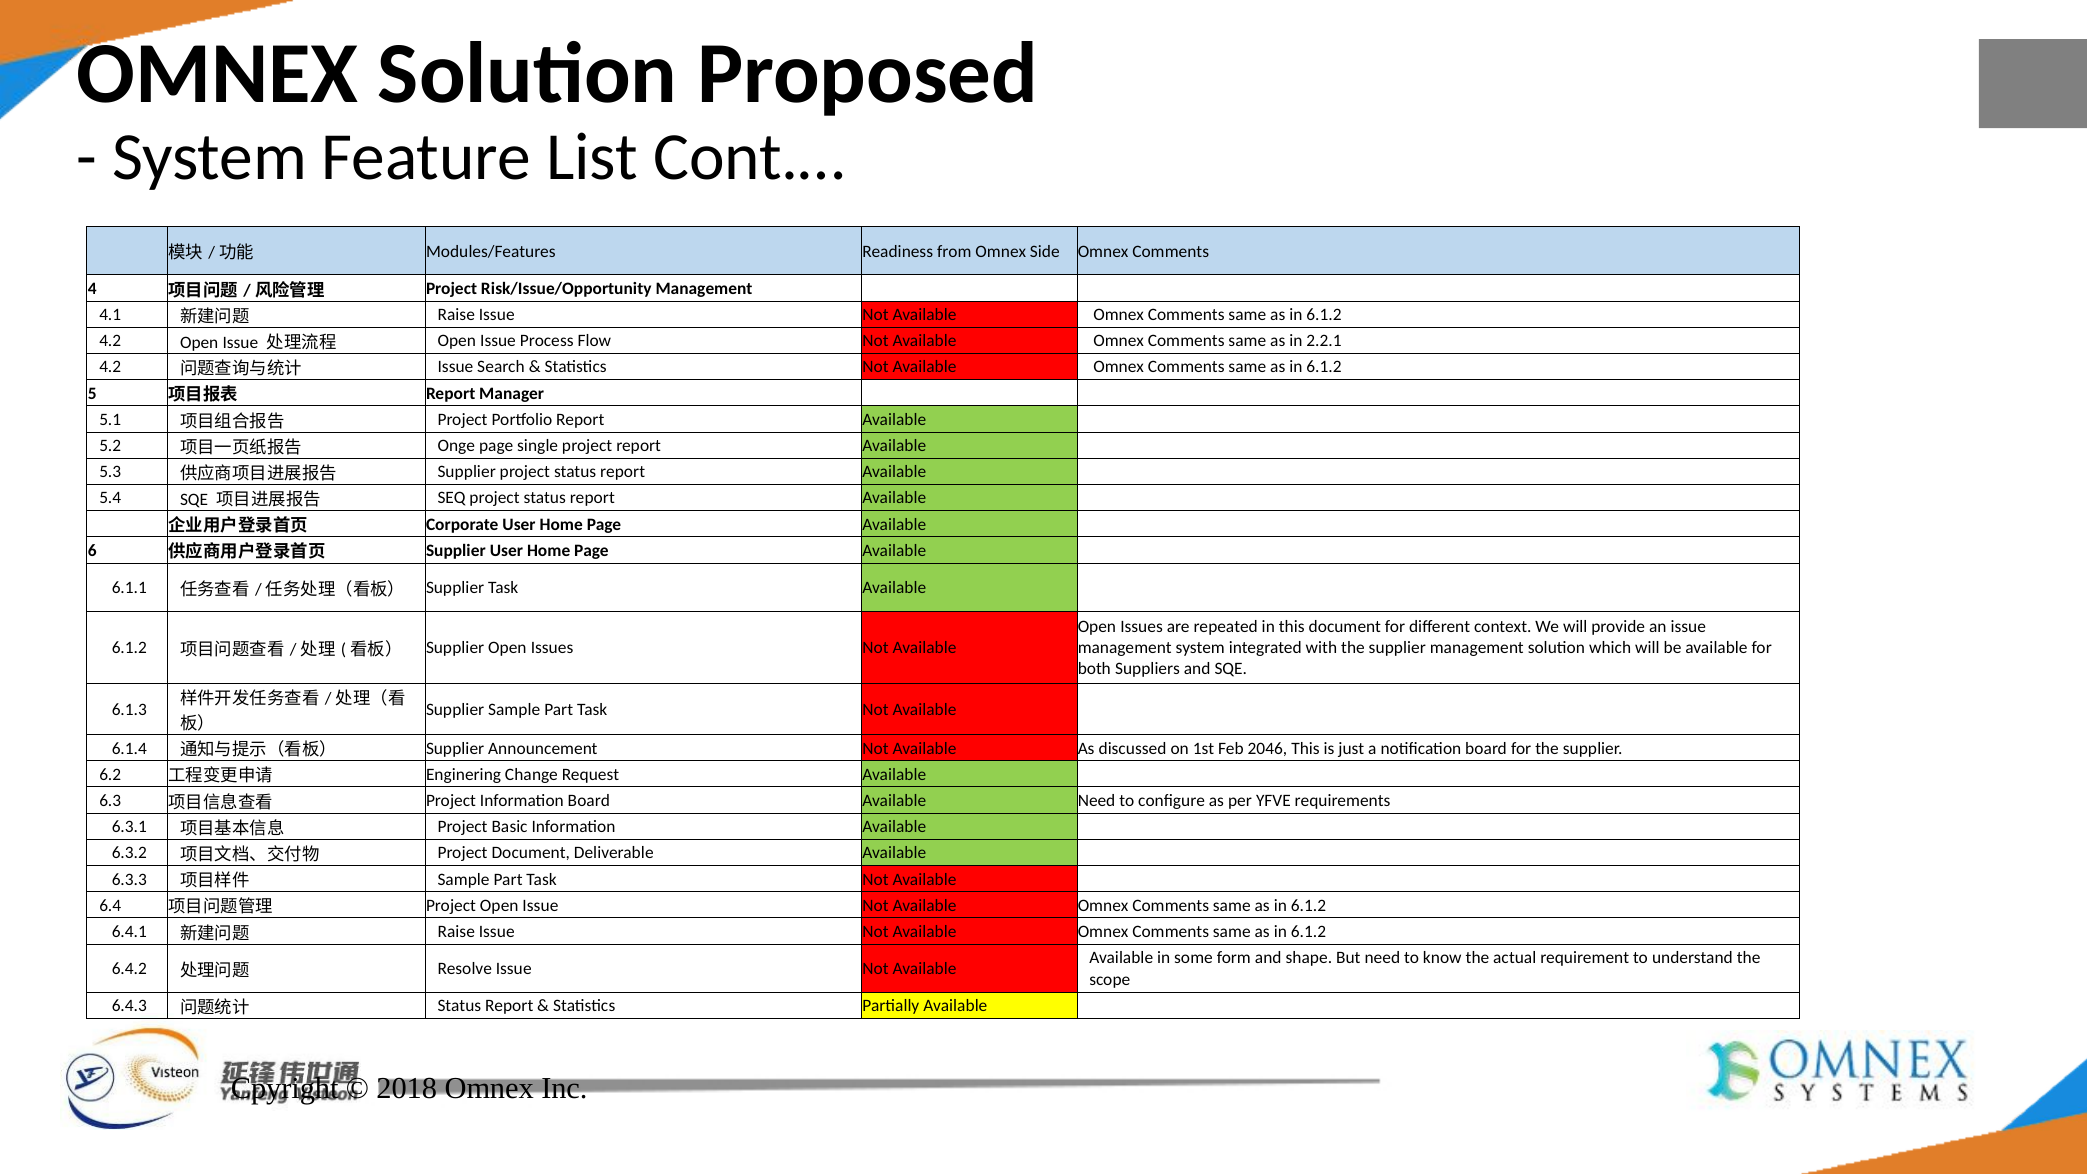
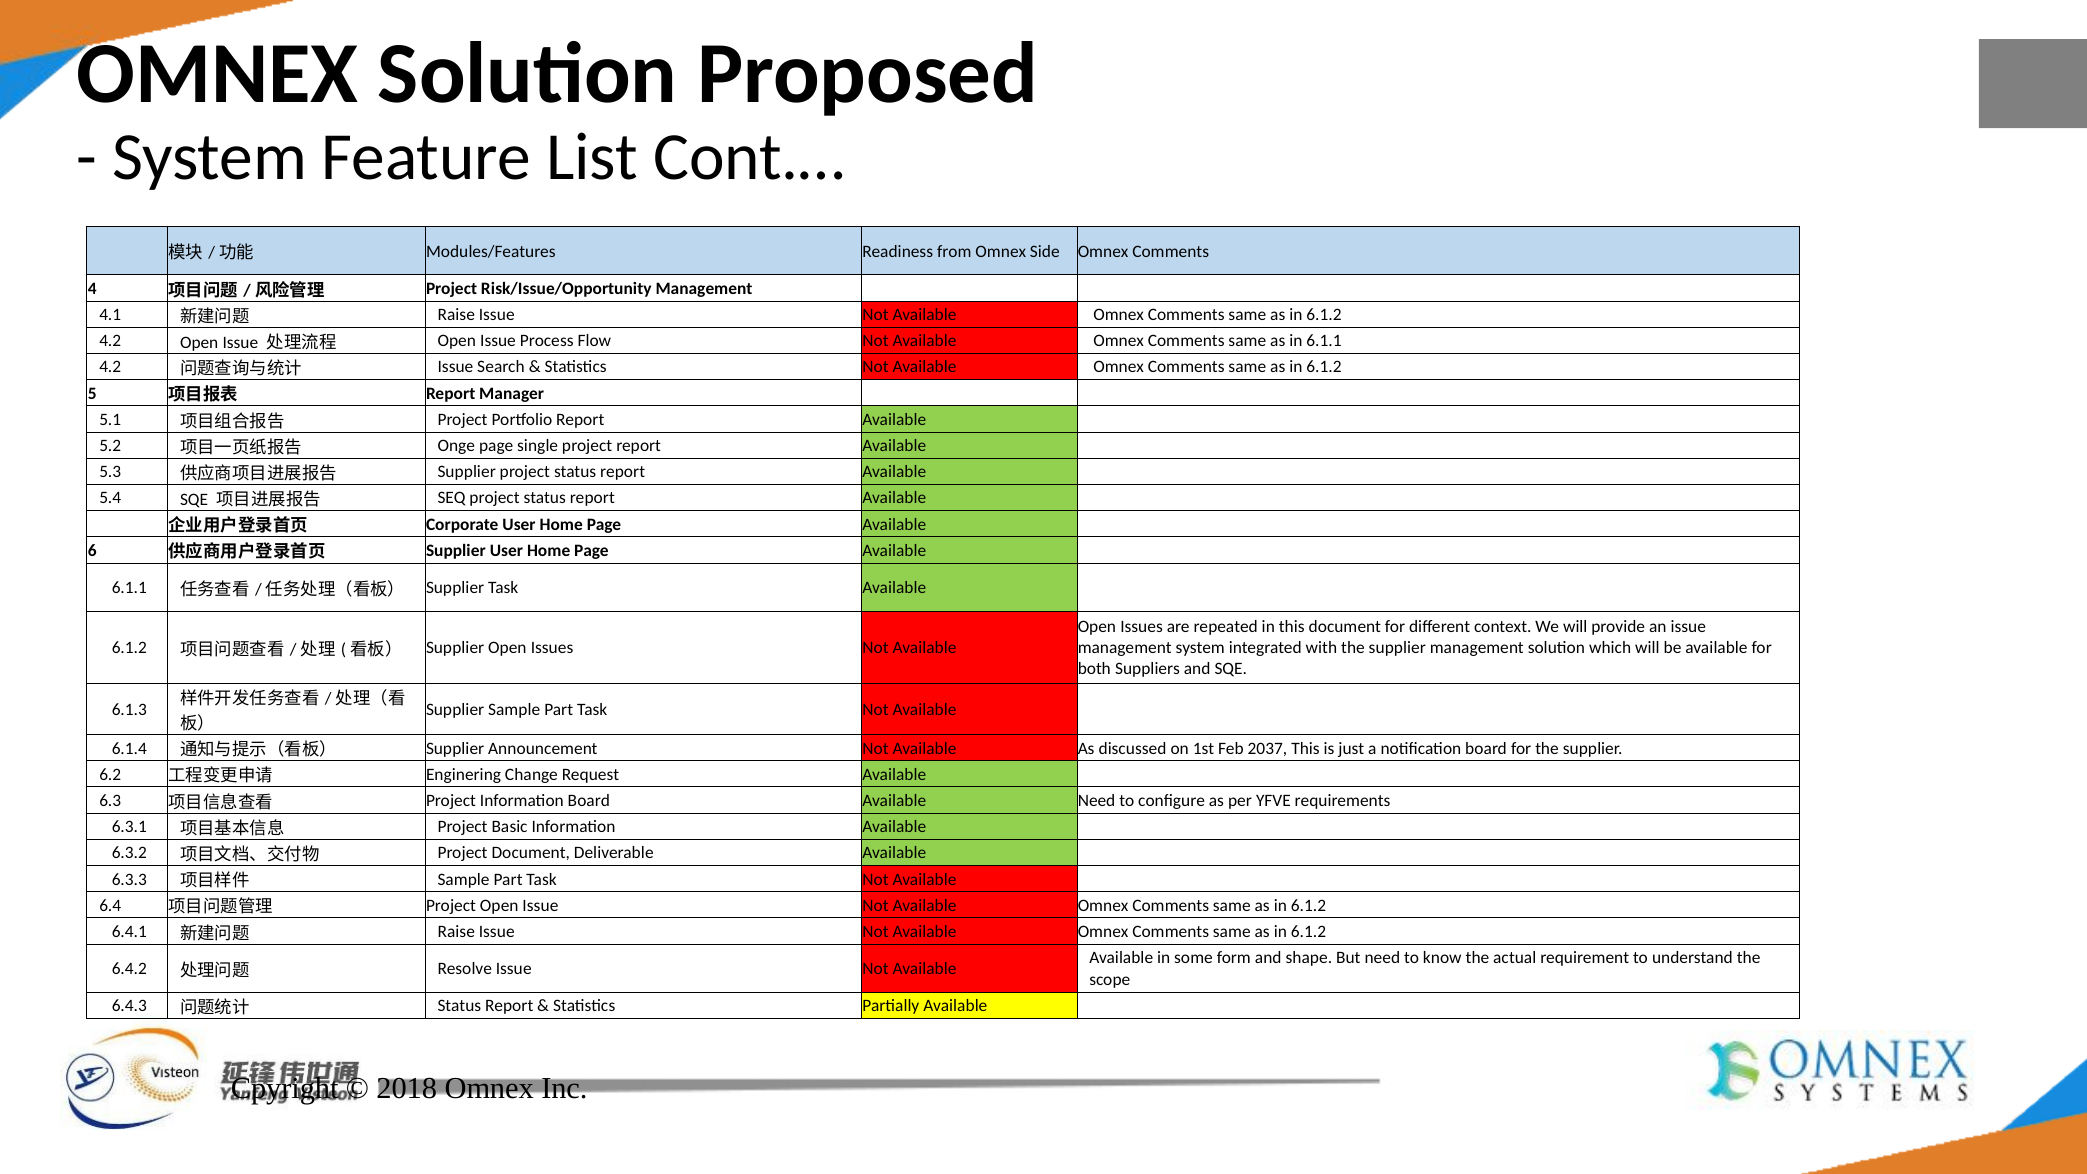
in 2.2.1: 2.2.1 -> 6.1.1
2046: 2046 -> 2037
